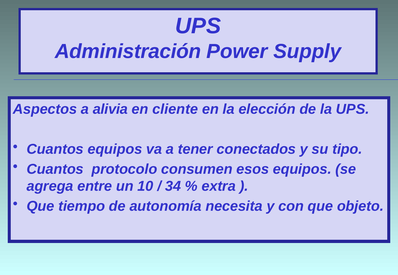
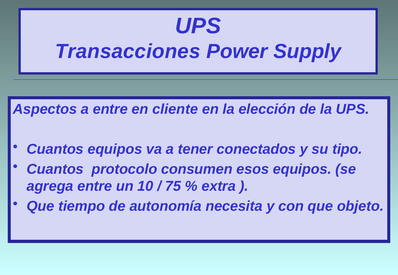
Administración: Administración -> Transacciones
a alivia: alivia -> entre
34: 34 -> 75
